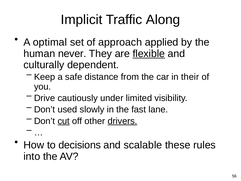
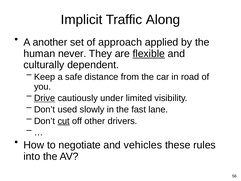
optimal: optimal -> another
their: their -> road
Drive underline: none -> present
drivers underline: present -> none
decisions: decisions -> negotiate
scalable: scalable -> vehicles
